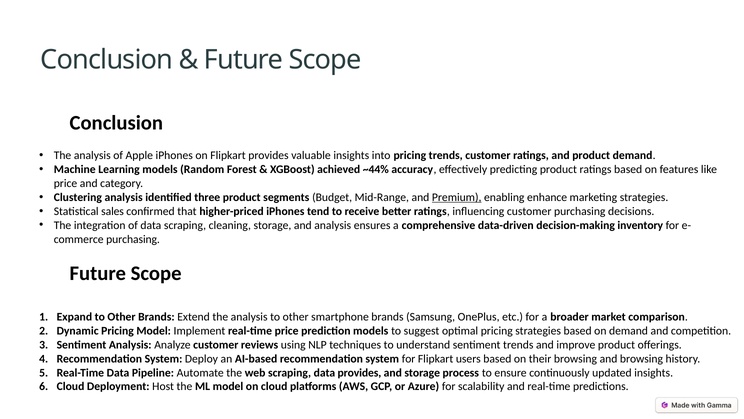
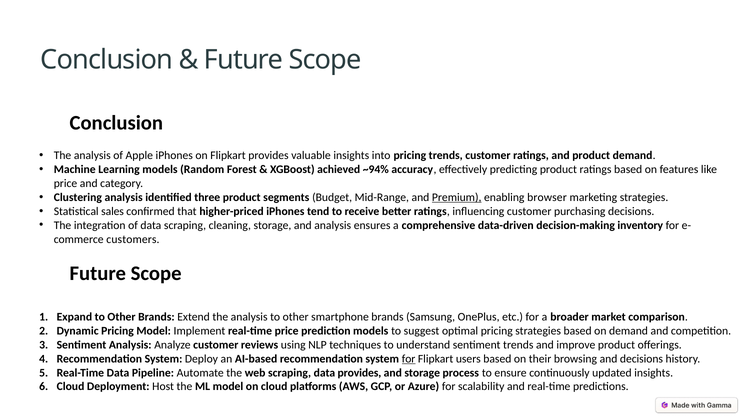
~44%: ~44% -> ~94%
enhance: enhance -> browser
purchasing at (133, 239): purchasing -> customers
for at (409, 358) underline: none -> present
and browsing: browsing -> decisions
